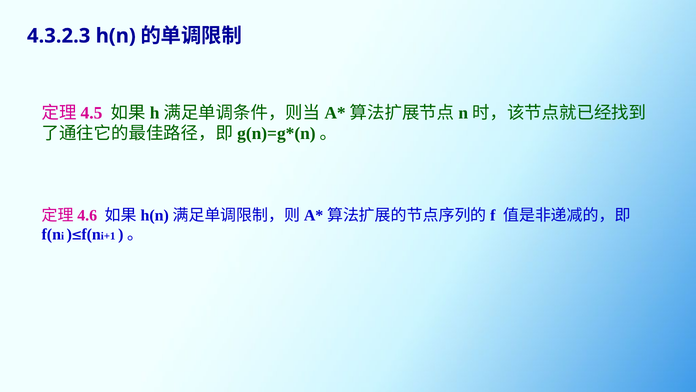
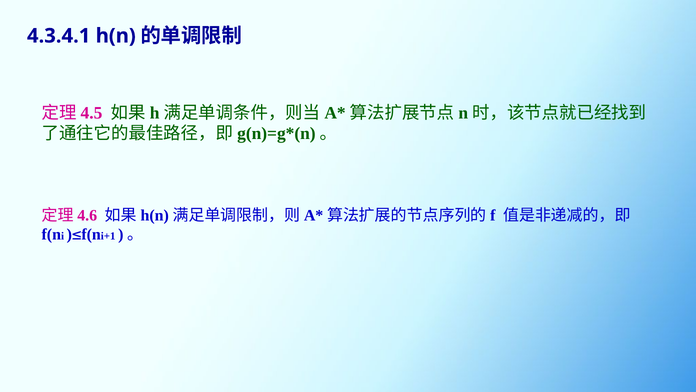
4.3.2.3: 4.3.2.3 -> 4.3.4.1
